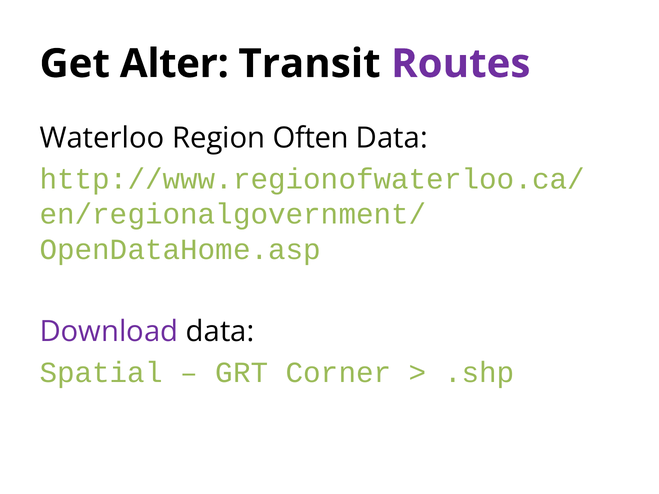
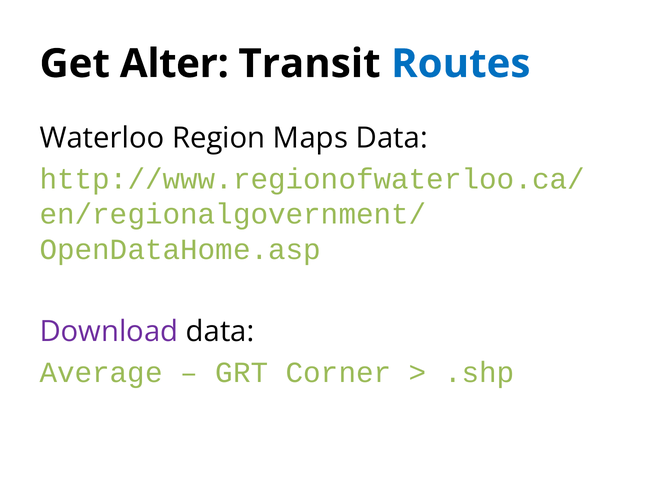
Routes colour: purple -> blue
Often: Often -> Maps
Spatial: Spatial -> Average
